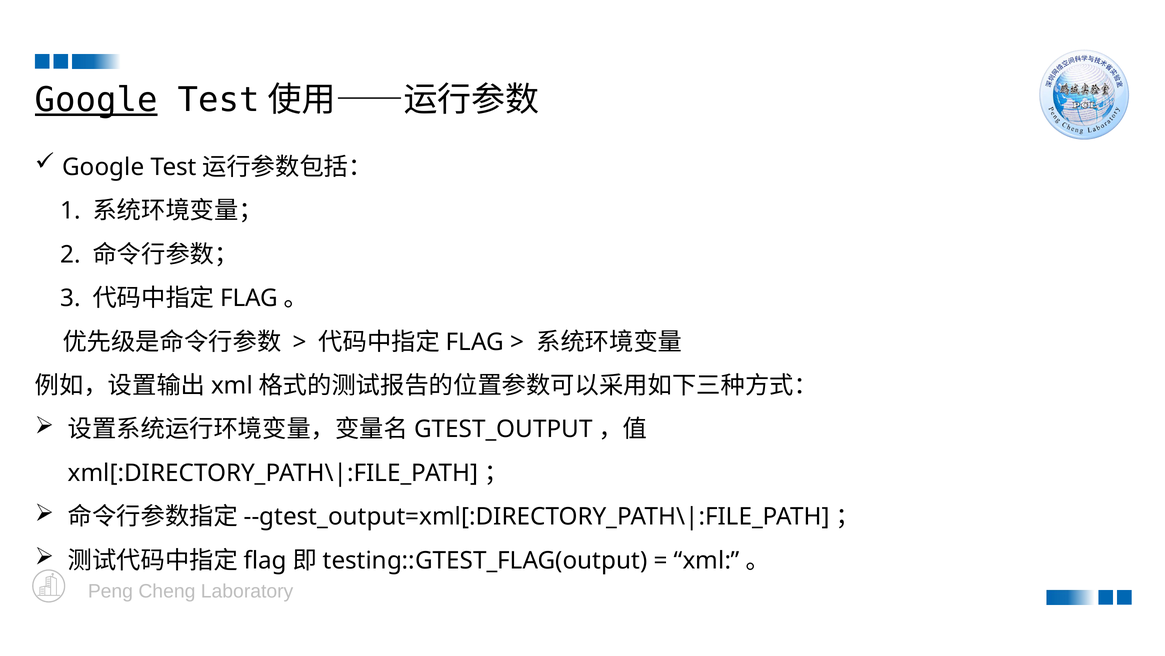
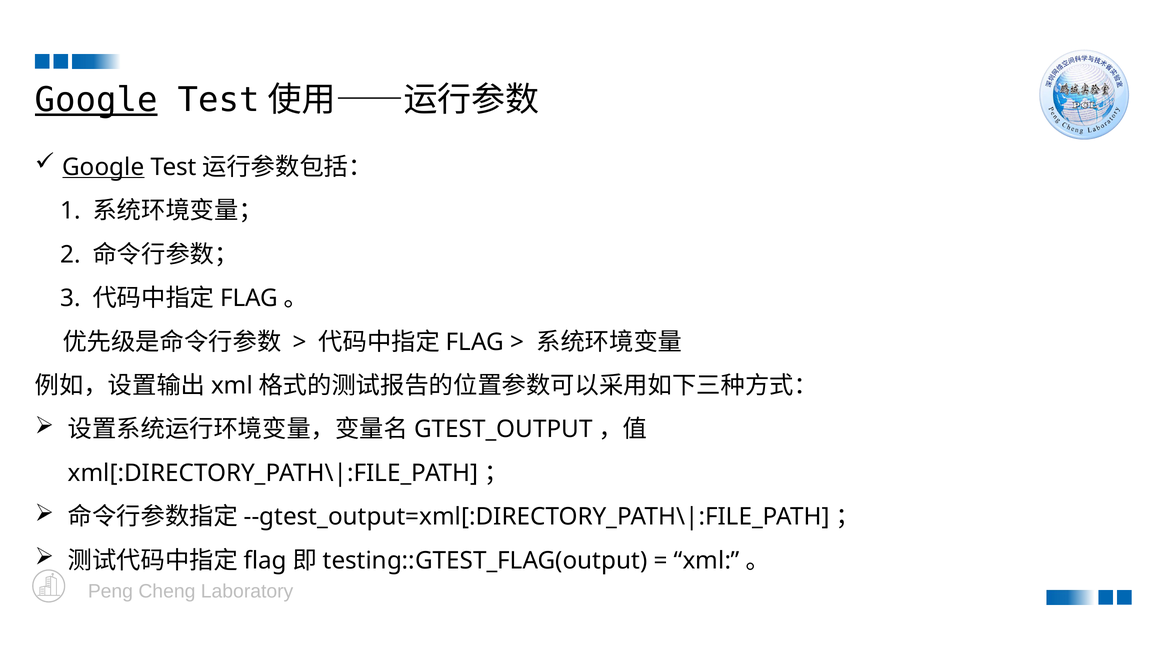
Google at (103, 167) underline: none -> present
